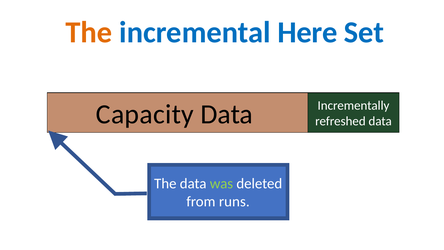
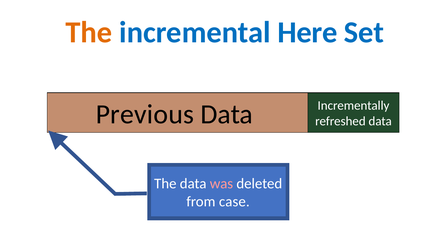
Capacity: Capacity -> Previous
was colour: light green -> pink
runs: runs -> case
